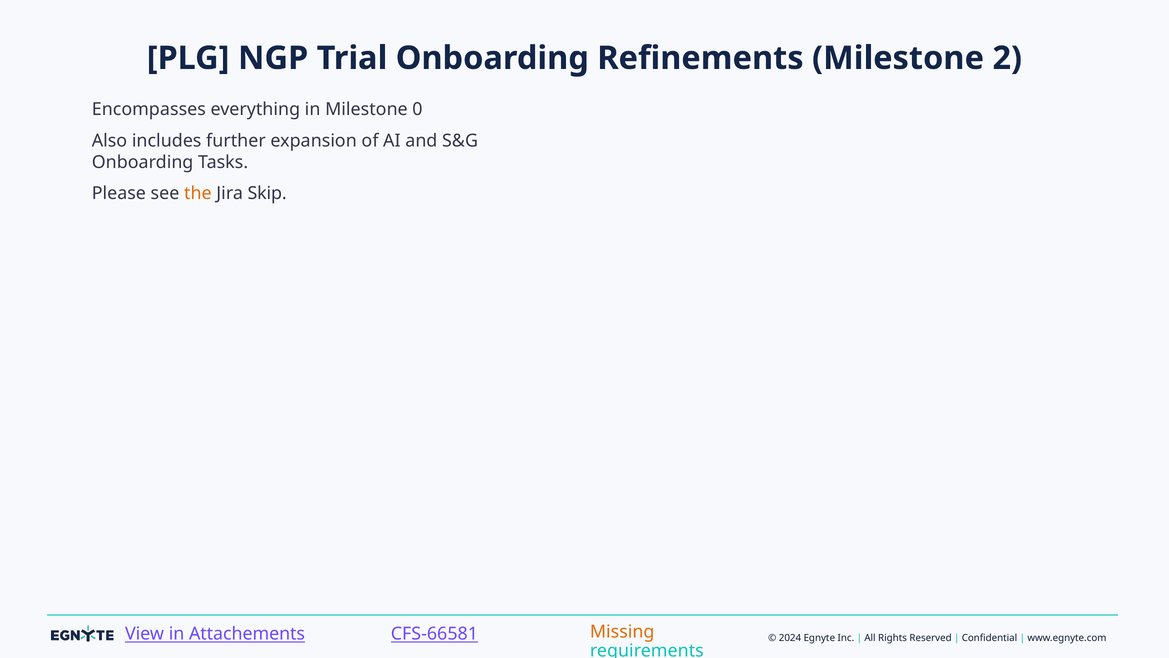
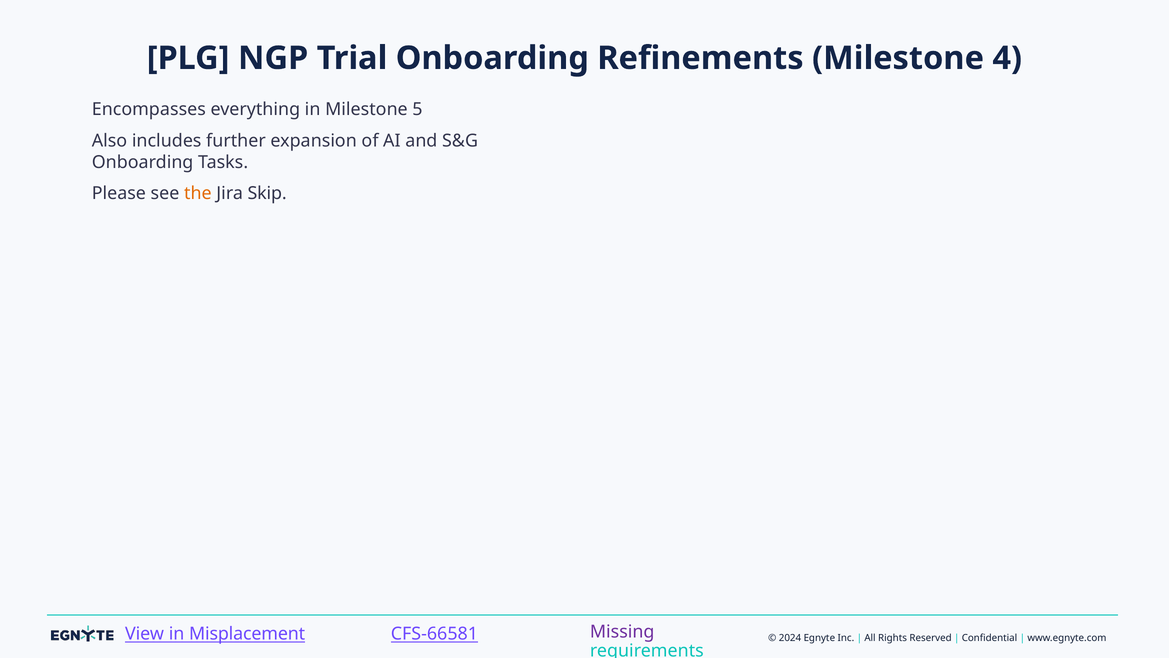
2: 2 -> 4
0: 0 -> 5
Attachements: Attachements -> Misplacement
Missing colour: orange -> purple
